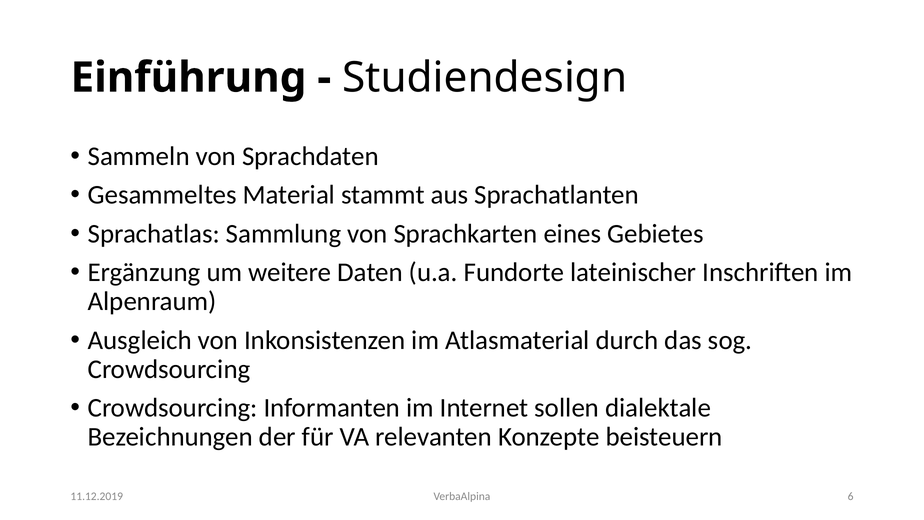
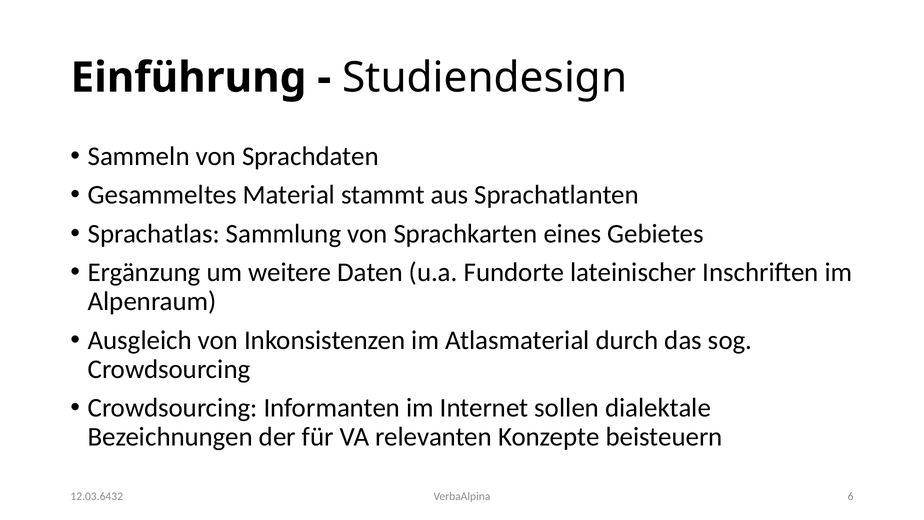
11.12.2019: 11.12.2019 -> 12.03.6432
